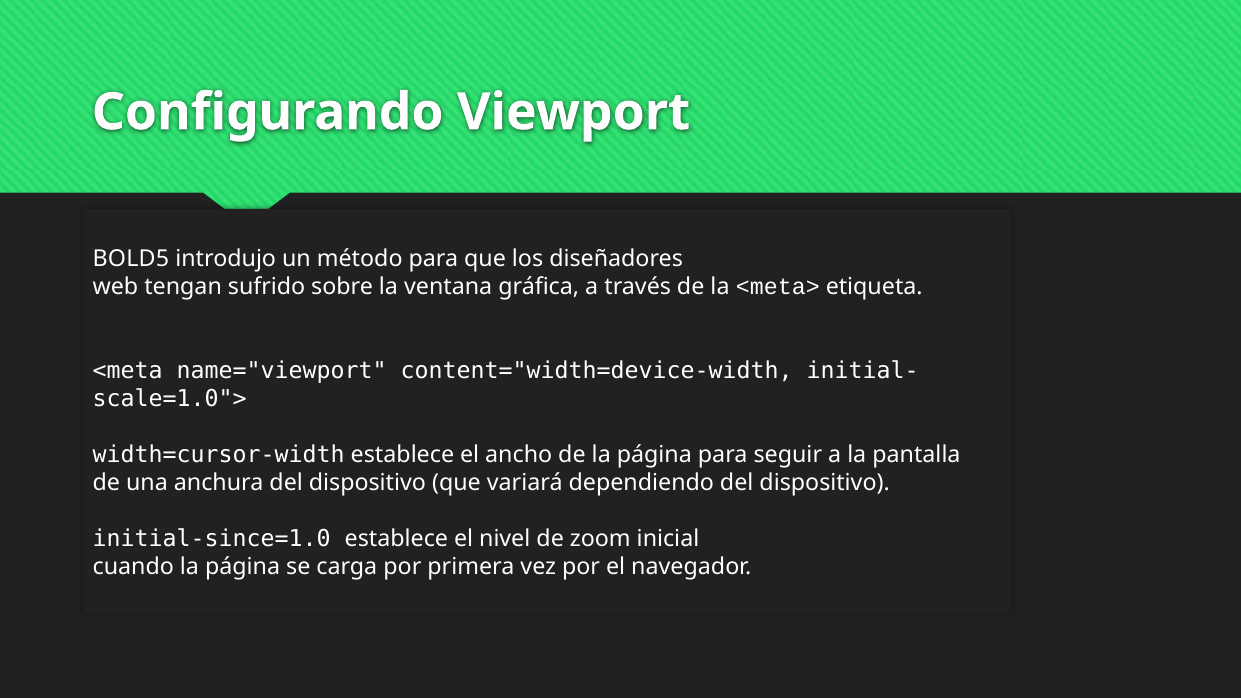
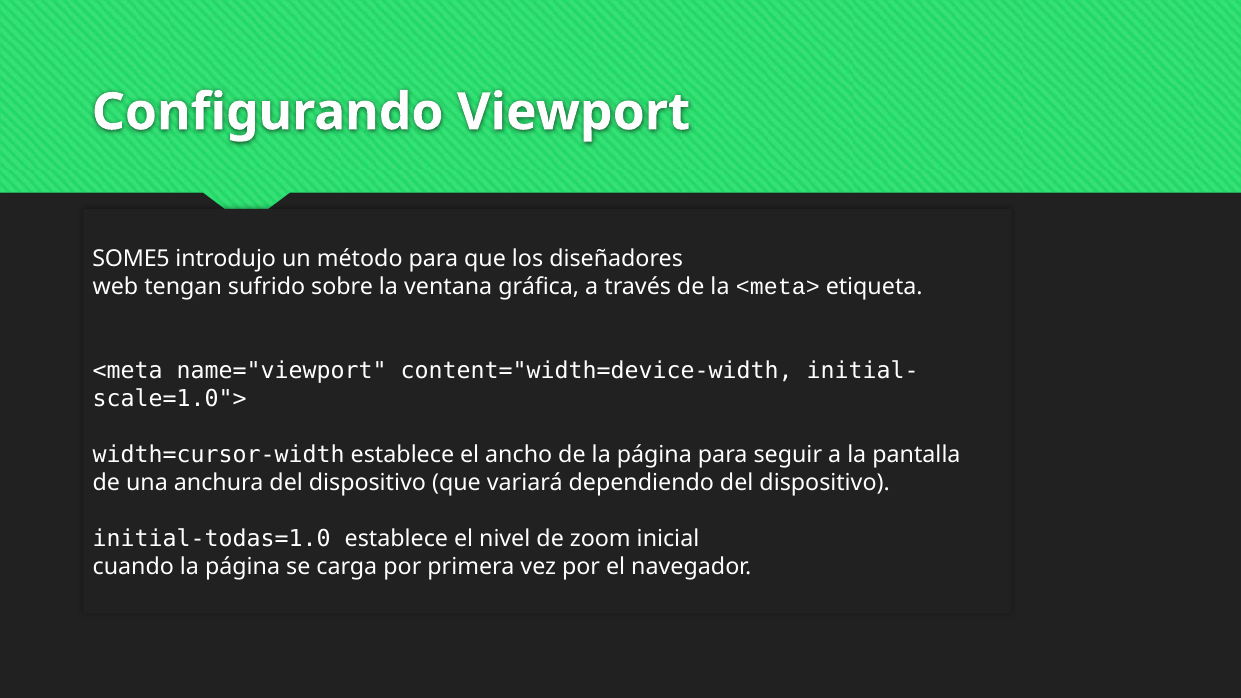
BOLD5: BOLD5 -> SOME5
initial-since=1.0: initial-since=1.0 -> initial-todas=1.0
